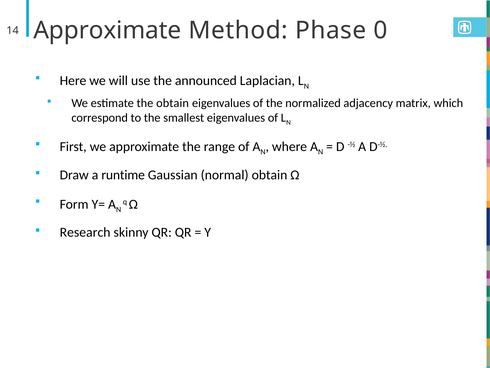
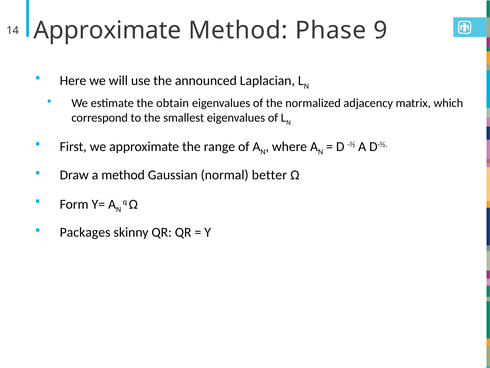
0: 0 -> 9
a runtime: runtime -> method
normal obtain: obtain -> better
Research: Research -> Packages
